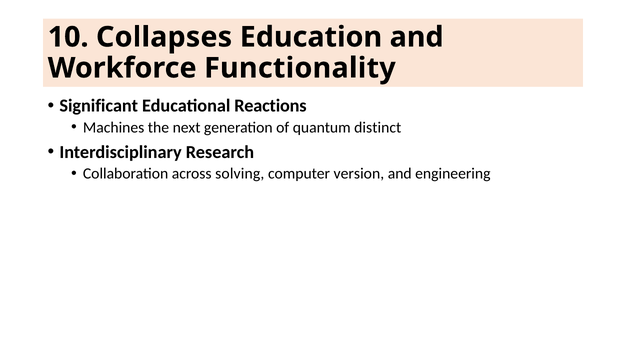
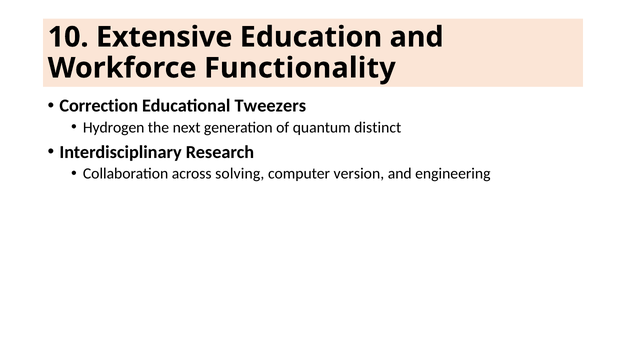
Collapses: Collapses -> Extensive
Significant: Significant -> Correction
Reactions: Reactions -> Tweezers
Machines: Machines -> Hydrogen
